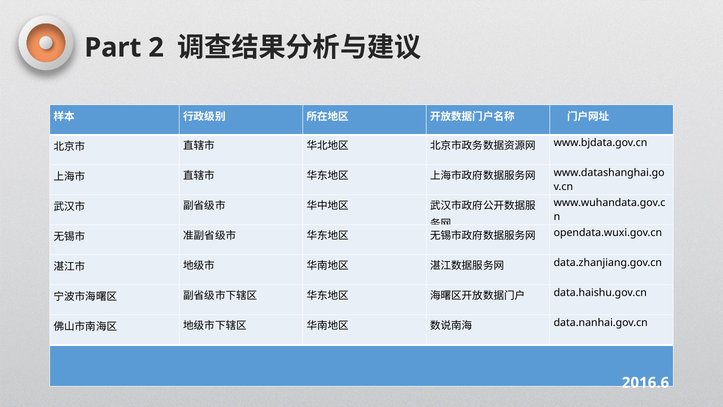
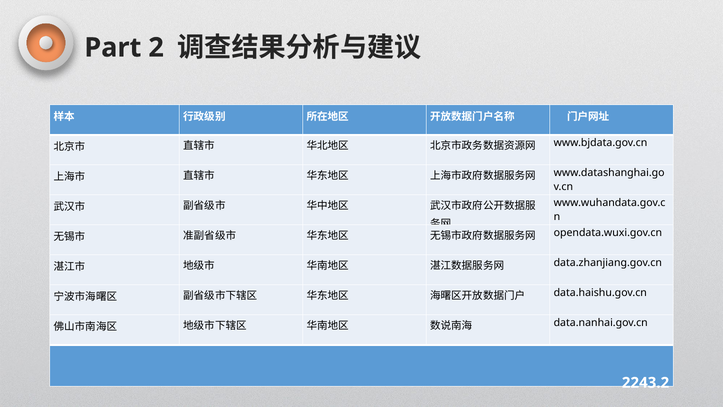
2016.6: 2016.6 -> 2243.2
